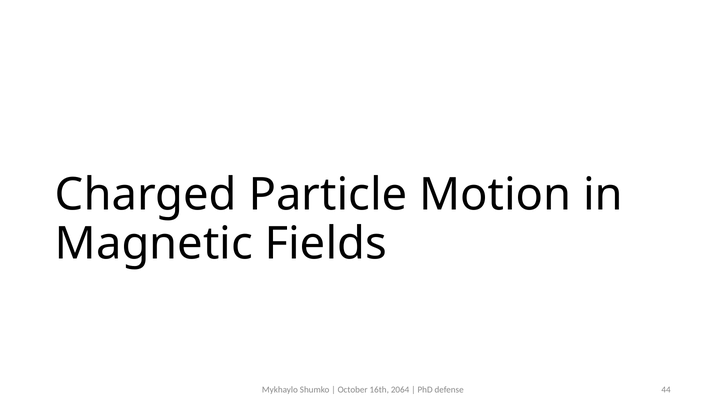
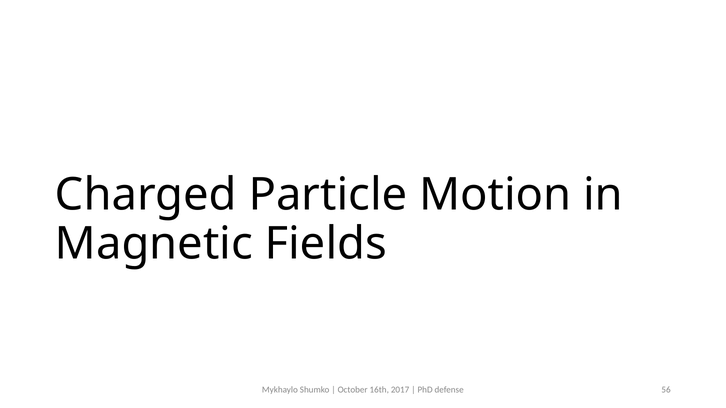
2064: 2064 -> 2017
44: 44 -> 56
